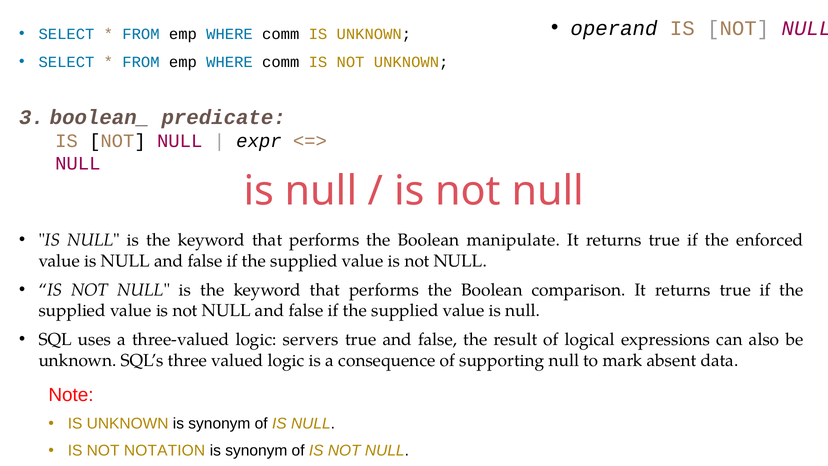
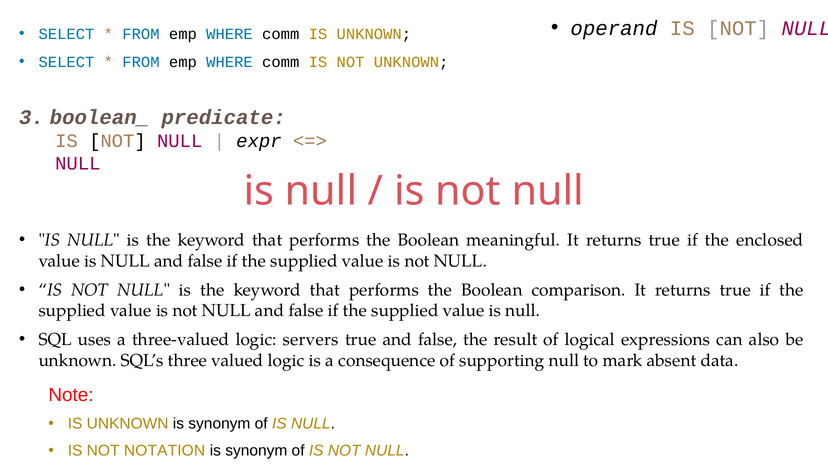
manipulate: manipulate -> meaningful
enforced: enforced -> enclosed
